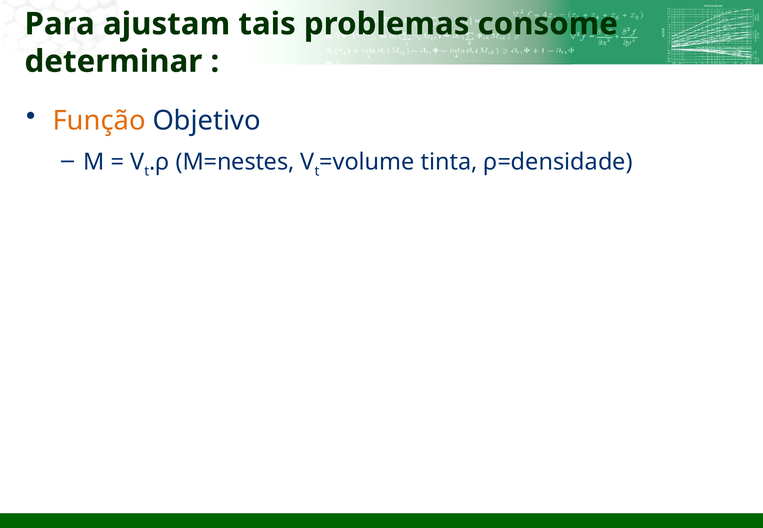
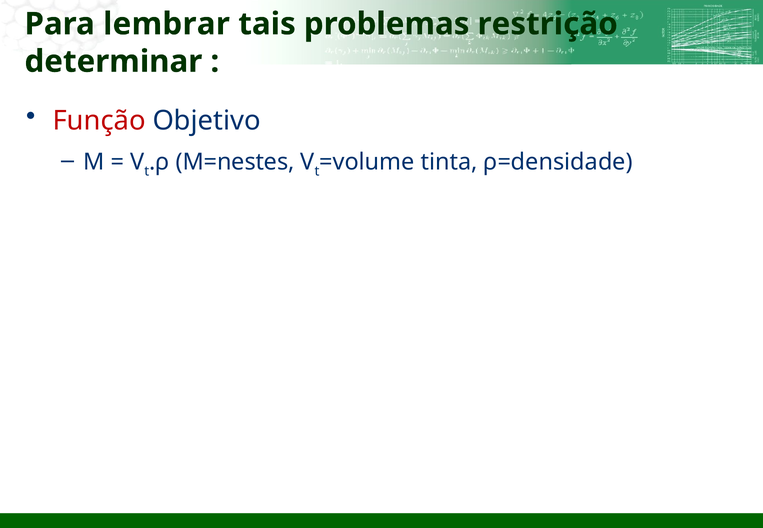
ajustam: ajustam -> lembrar
consome: consome -> restrição
Função colour: orange -> red
